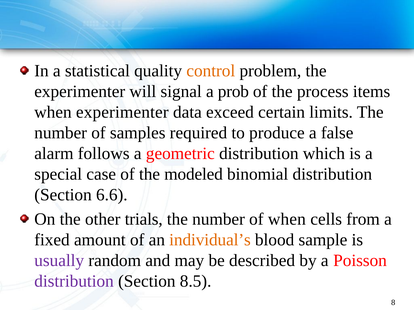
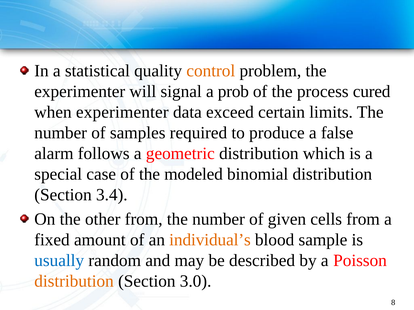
items: items -> cured
6.6: 6.6 -> 3.4
other trials: trials -> from
of when: when -> given
usually colour: purple -> blue
distribution at (74, 282) colour: purple -> orange
8.5: 8.5 -> 3.0
